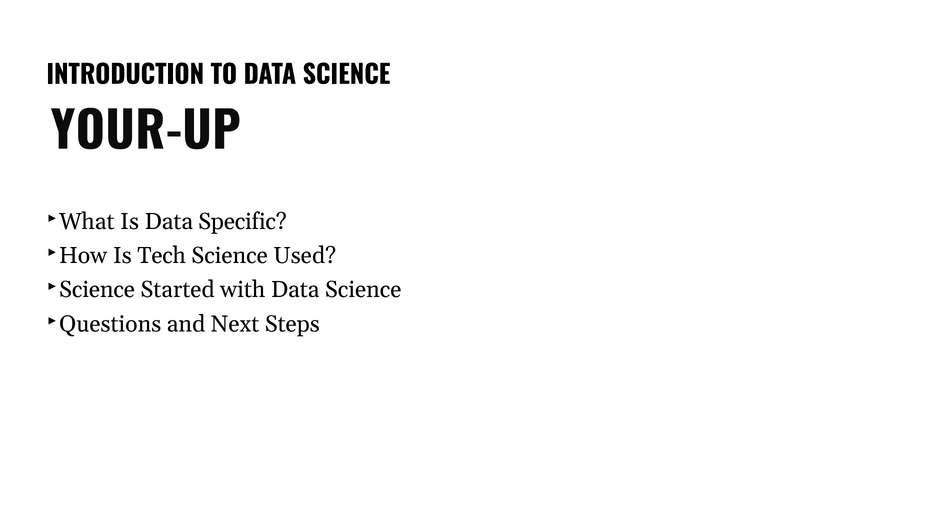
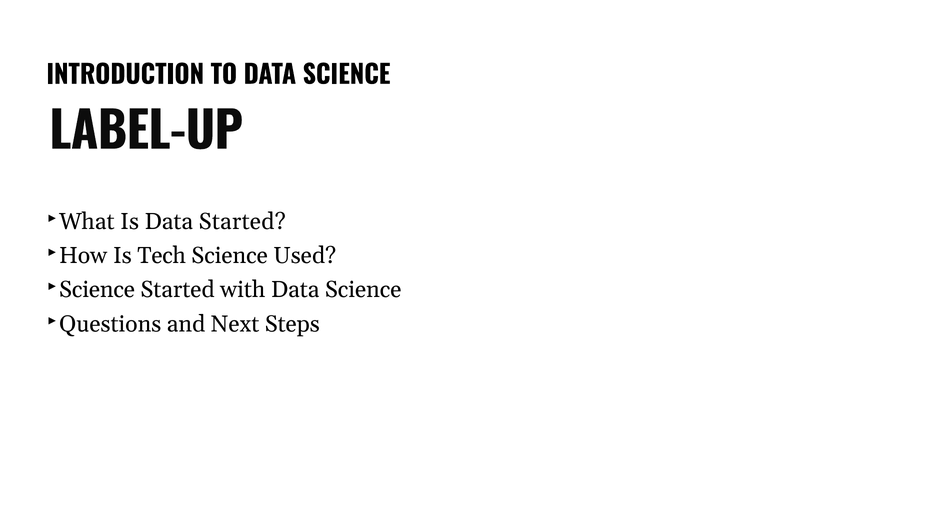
YOUR-UP: YOUR-UP -> LABEL-UP
Data Specific: Specific -> Started
